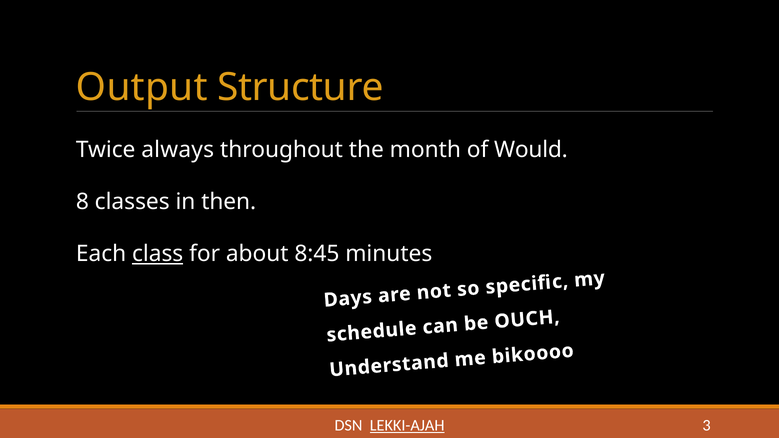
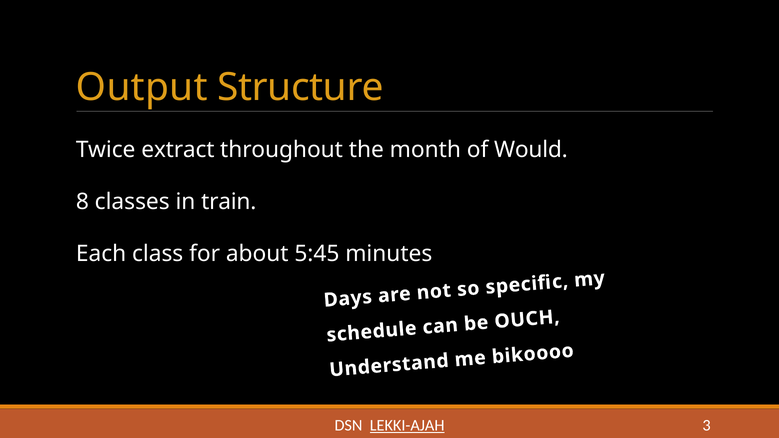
always: always -> extract
then: then -> train
class underline: present -> none
8:45: 8:45 -> 5:45
